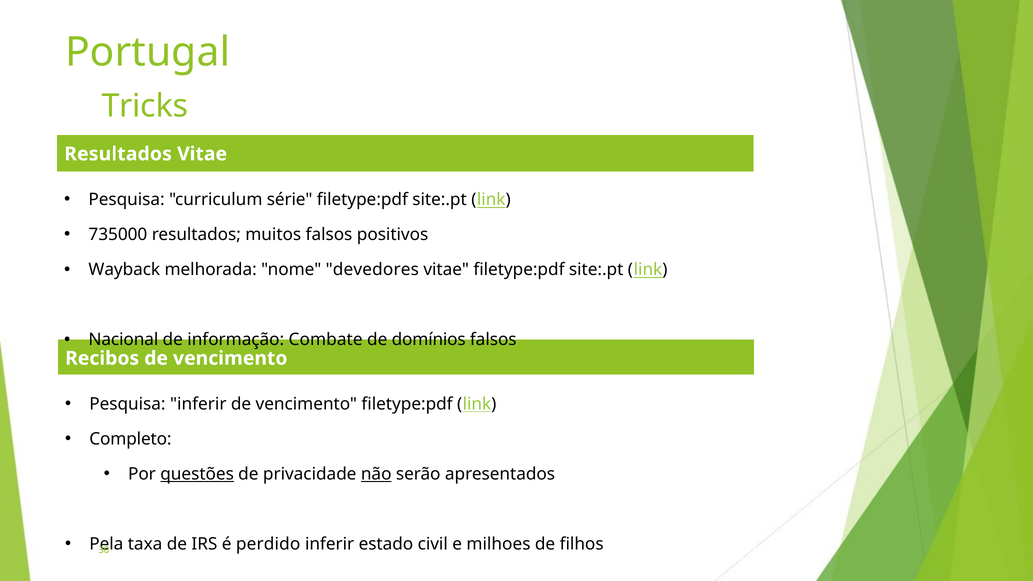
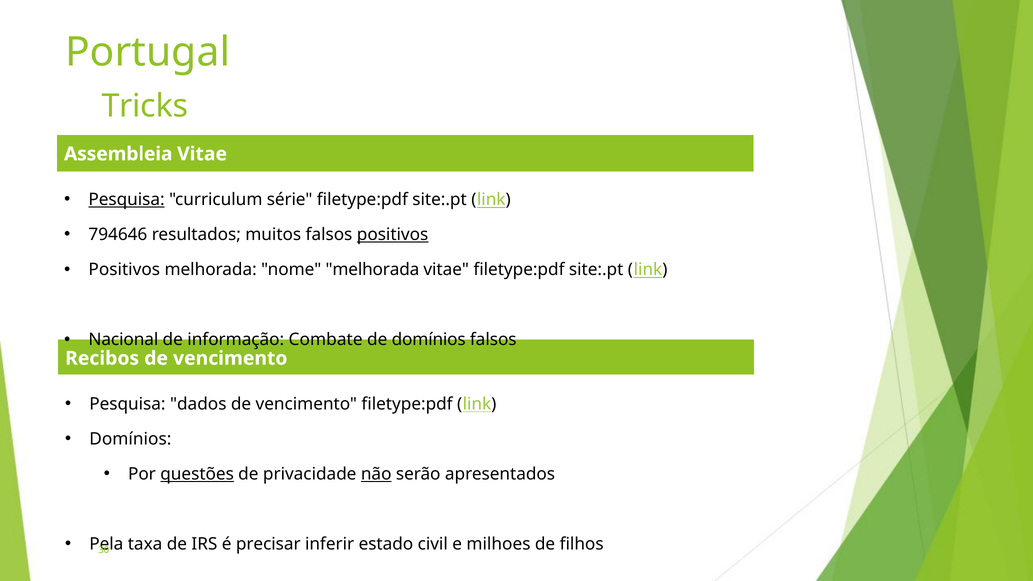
Resultados at (118, 154): Resultados -> Assembleia
Pesquisa at (127, 200) underline: none -> present
735000: 735000 -> 794646
positivos at (393, 235) underline: none -> present
Wayback at (124, 270): Wayback -> Positivos
nome devedores: devedores -> melhorada
Pesquisa inferir: inferir -> dados
Completo at (130, 439): Completo -> Domínios
perdido: perdido -> precisar
